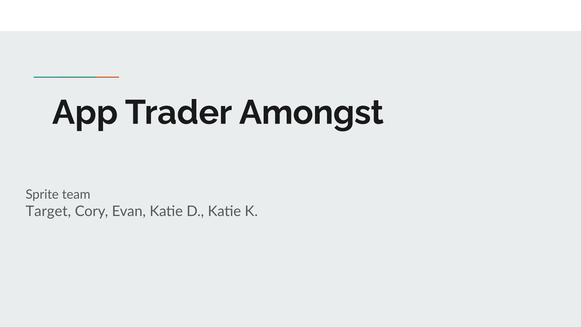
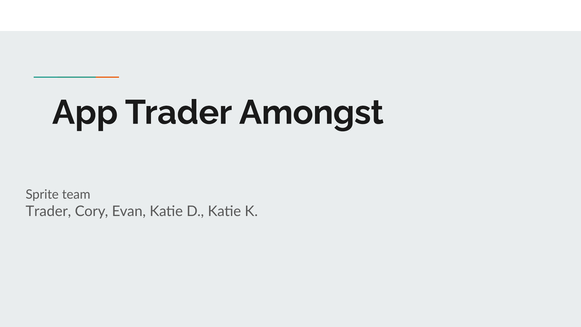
Target at (48, 211): Target -> Trader
